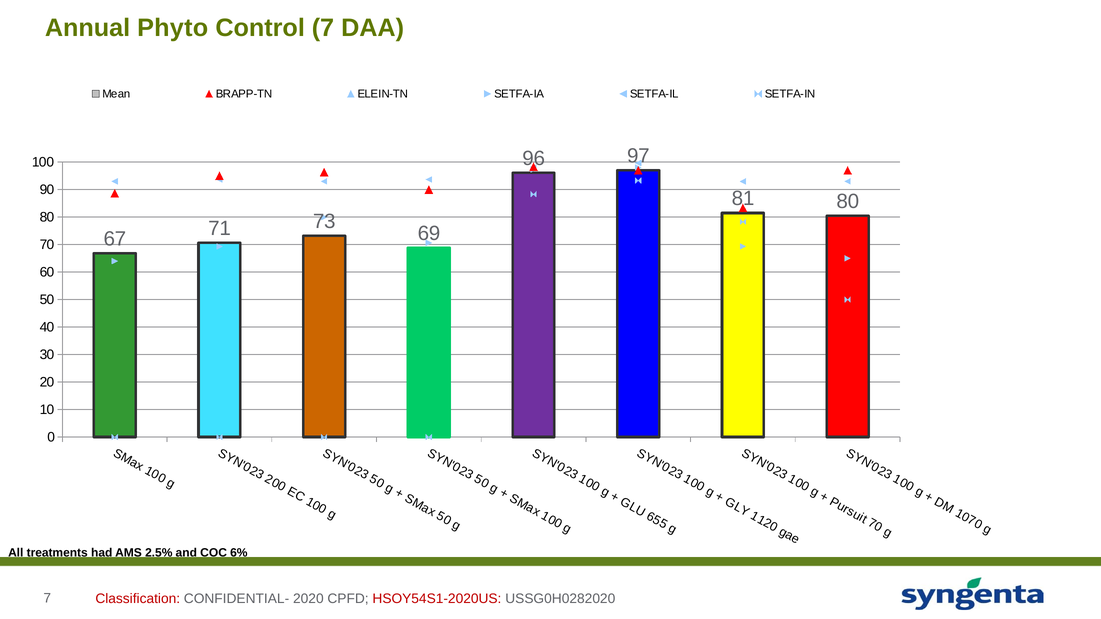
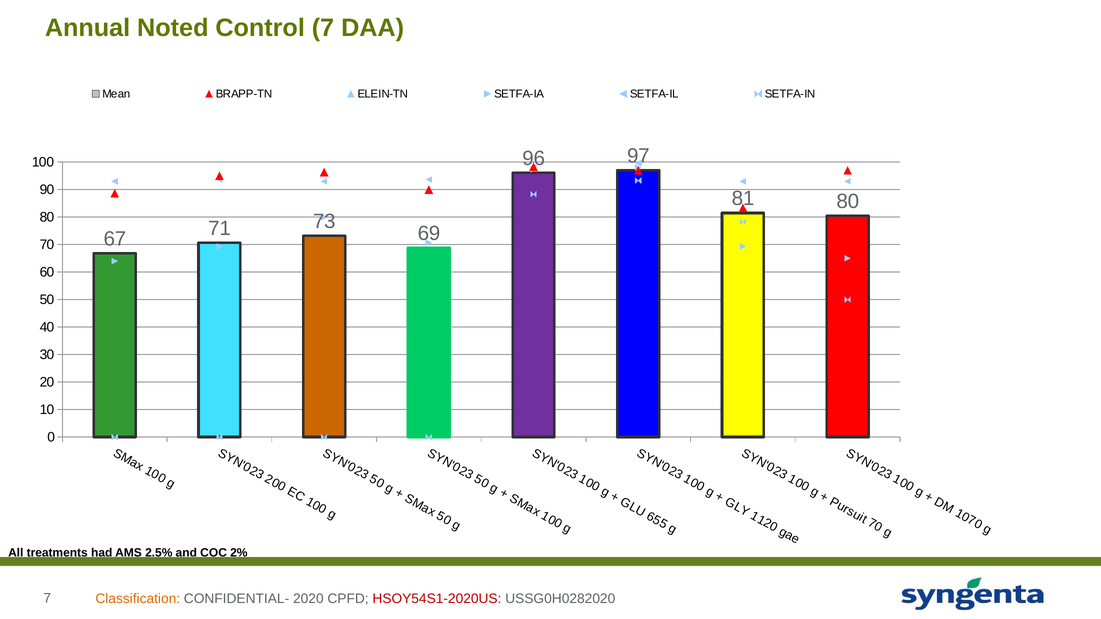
Phyto: Phyto -> Noted
6%: 6% -> 2%
Classification colour: red -> orange
